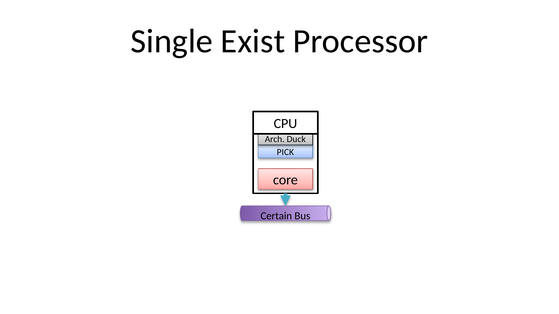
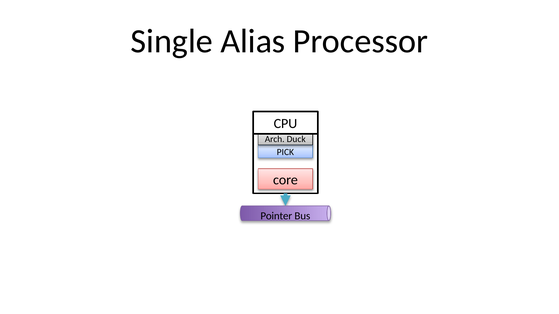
Exist: Exist -> Alias
Certain: Certain -> Pointer
